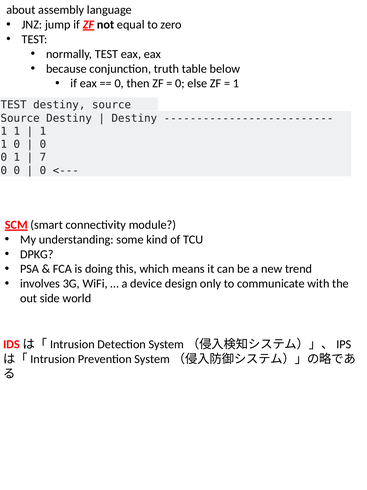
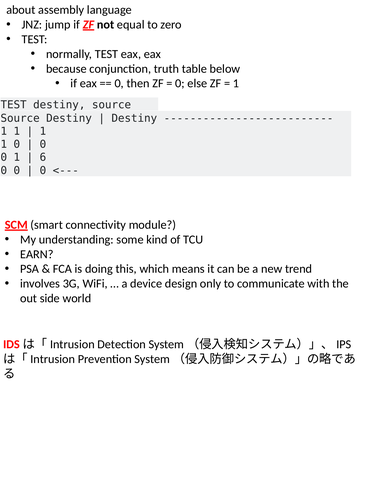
7: 7 -> 6
DPKG: DPKG -> EARN
